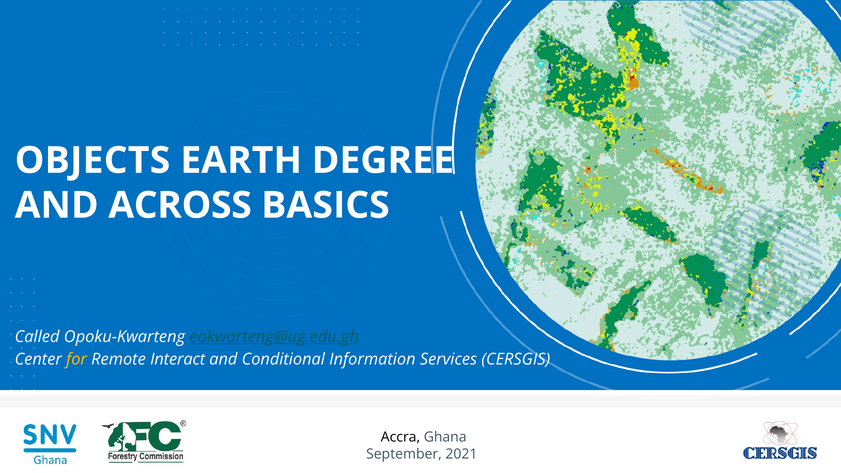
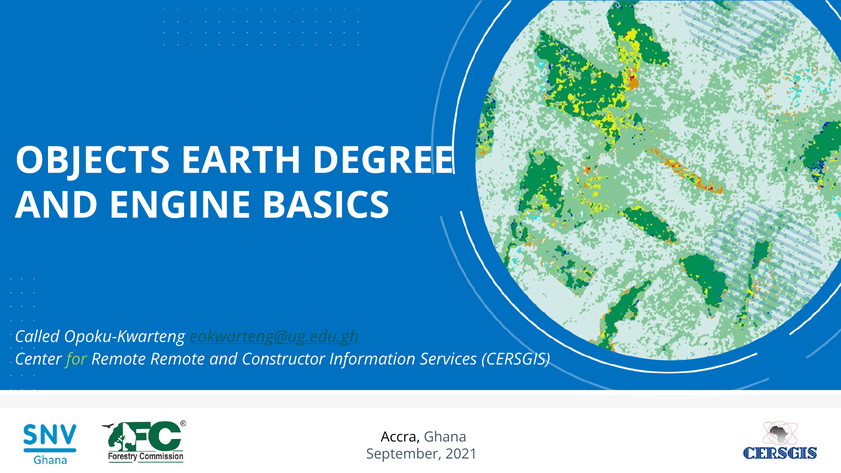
ACROSS: ACROSS -> ENGINE
for colour: yellow -> light green
Remote Interact: Interact -> Remote
Conditional: Conditional -> Constructor
